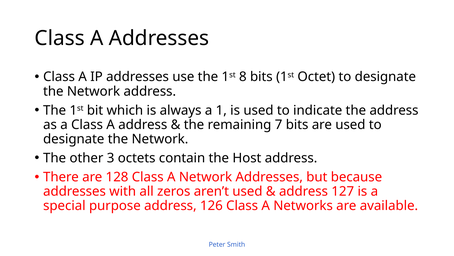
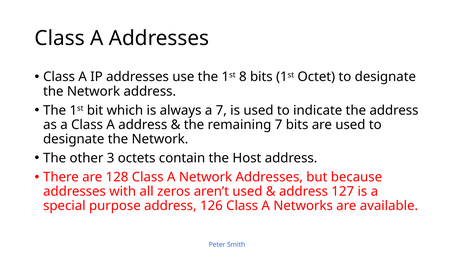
a 1: 1 -> 7
